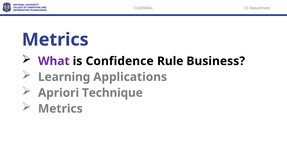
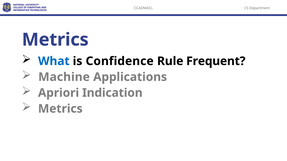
What colour: purple -> blue
Business: Business -> Frequent
Learning: Learning -> Machine
Technique: Technique -> Indication
